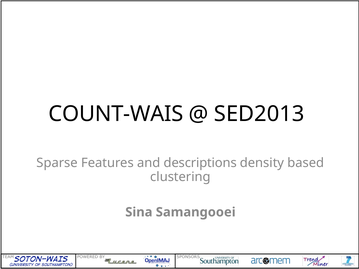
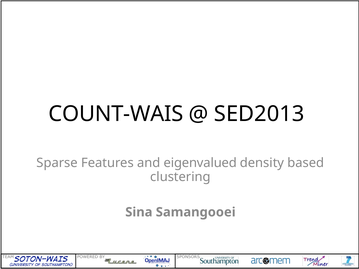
descriptions: descriptions -> eigenvalued
